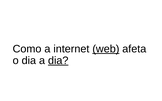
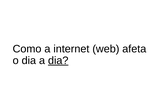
web underline: present -> none
